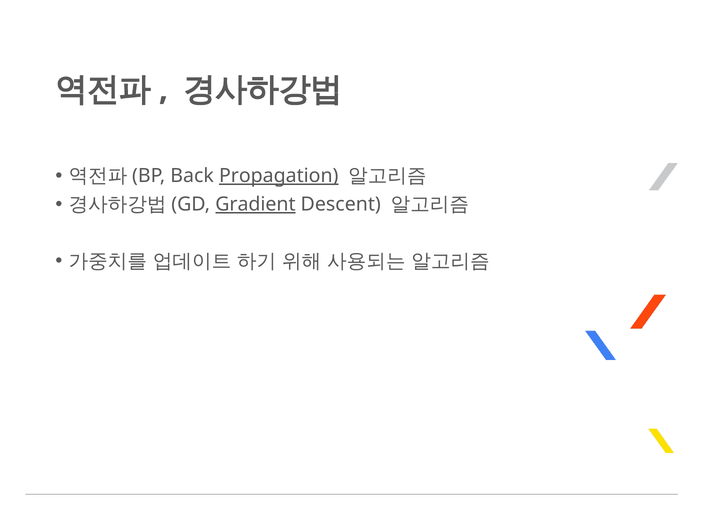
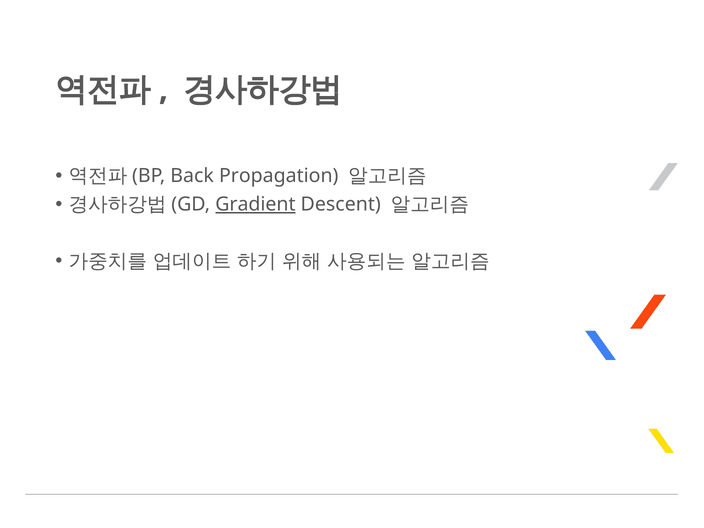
Propagation underline: present -> none
